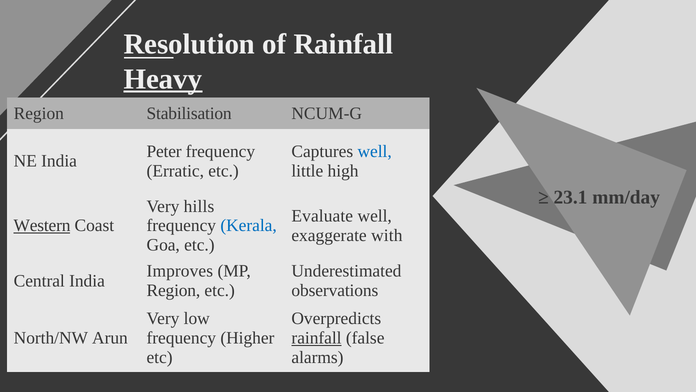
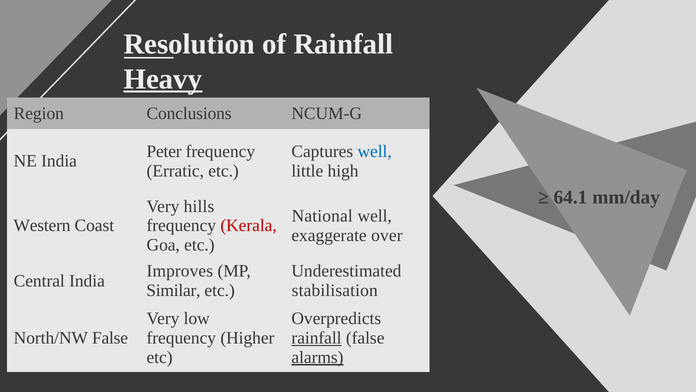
Stabilisation: Stabilisation -> Conclusions
23.1: 23.1 -> 64.1
Evaluate: Evaluate -> National
Western underline: present -> none
Kerala colour: blue -> red
with: with -> over
Region at (173, 290): Region -> Similar
observations: observations -> stabilisation
North/NW Arun: Arun -> False
alarms underline: none -> present
